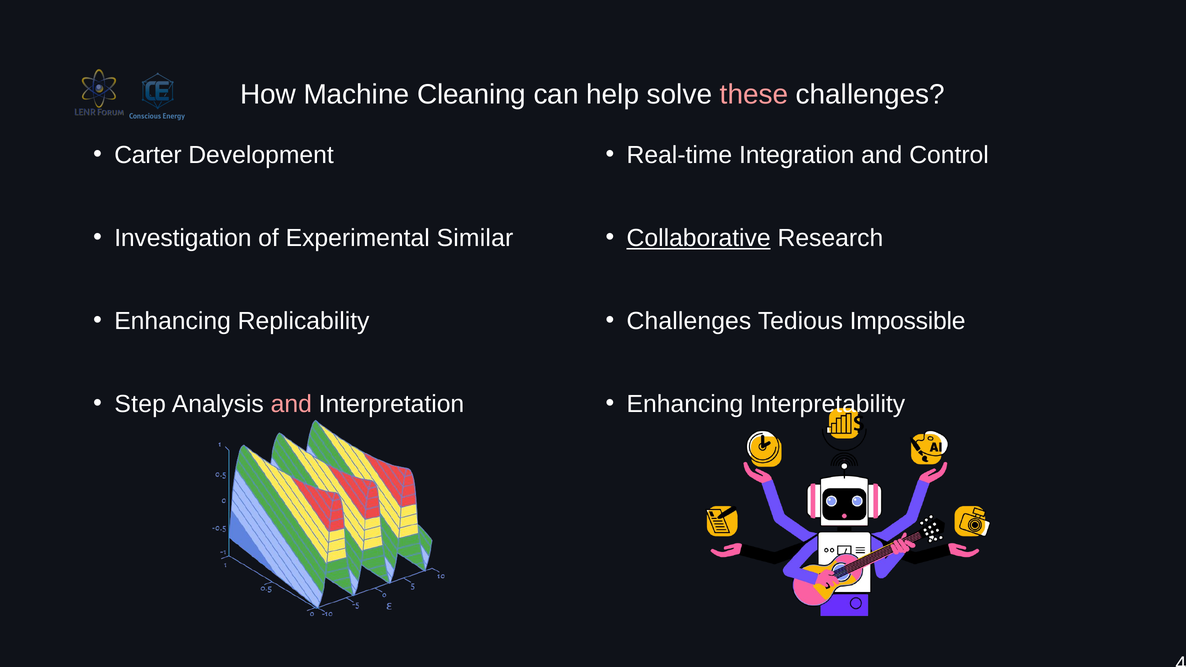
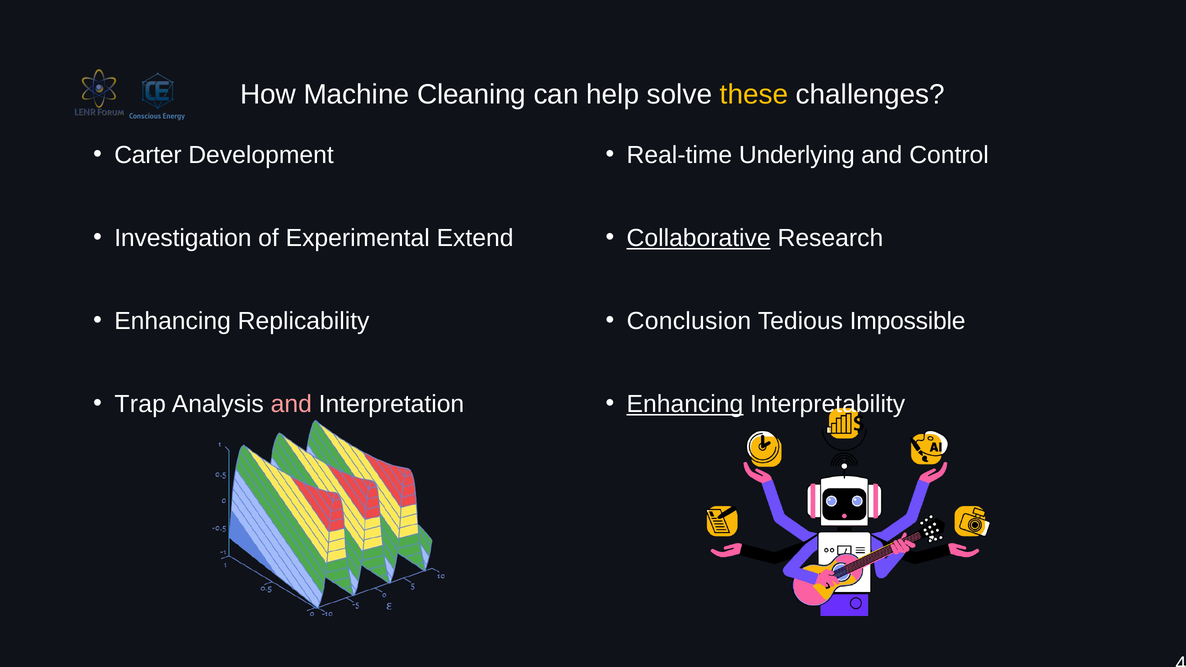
these colour: pink -> yellow
Integration: Integration -> Underlying
Similar: Similar -> Extend
Challenges at (689, 321): Challenges -> Conclusion
Step: Step -> Trap
Enhancing at (685, 404) underline: none -> present
